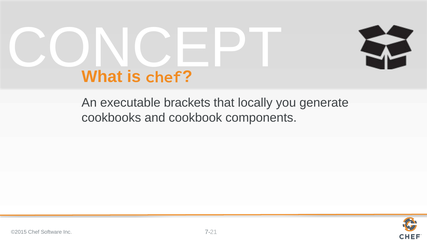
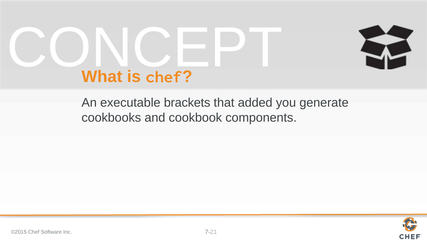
locally: locally -> added
